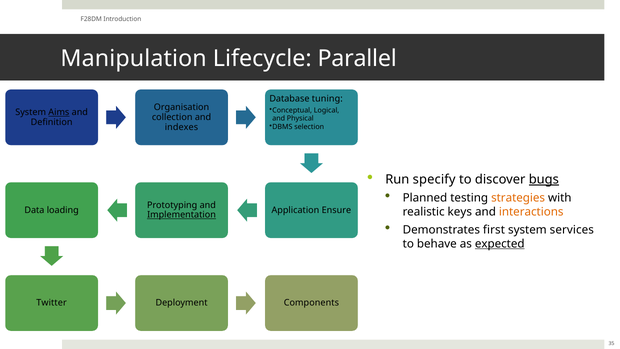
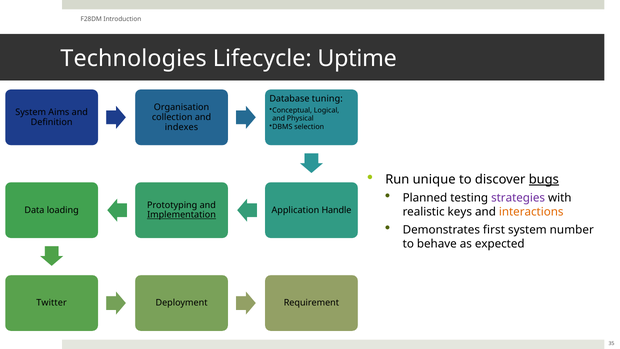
Manipulation: Manipulation -> Technologies
Parallel: Parallel -> Uptime
Aims underline: present -> none
specify: specify -> unique
strategies colour: orange -> purple
Ensure: Ensure -> Handle
services: services -> number
expected underline: present -> none
Components: Components -> Requirement
